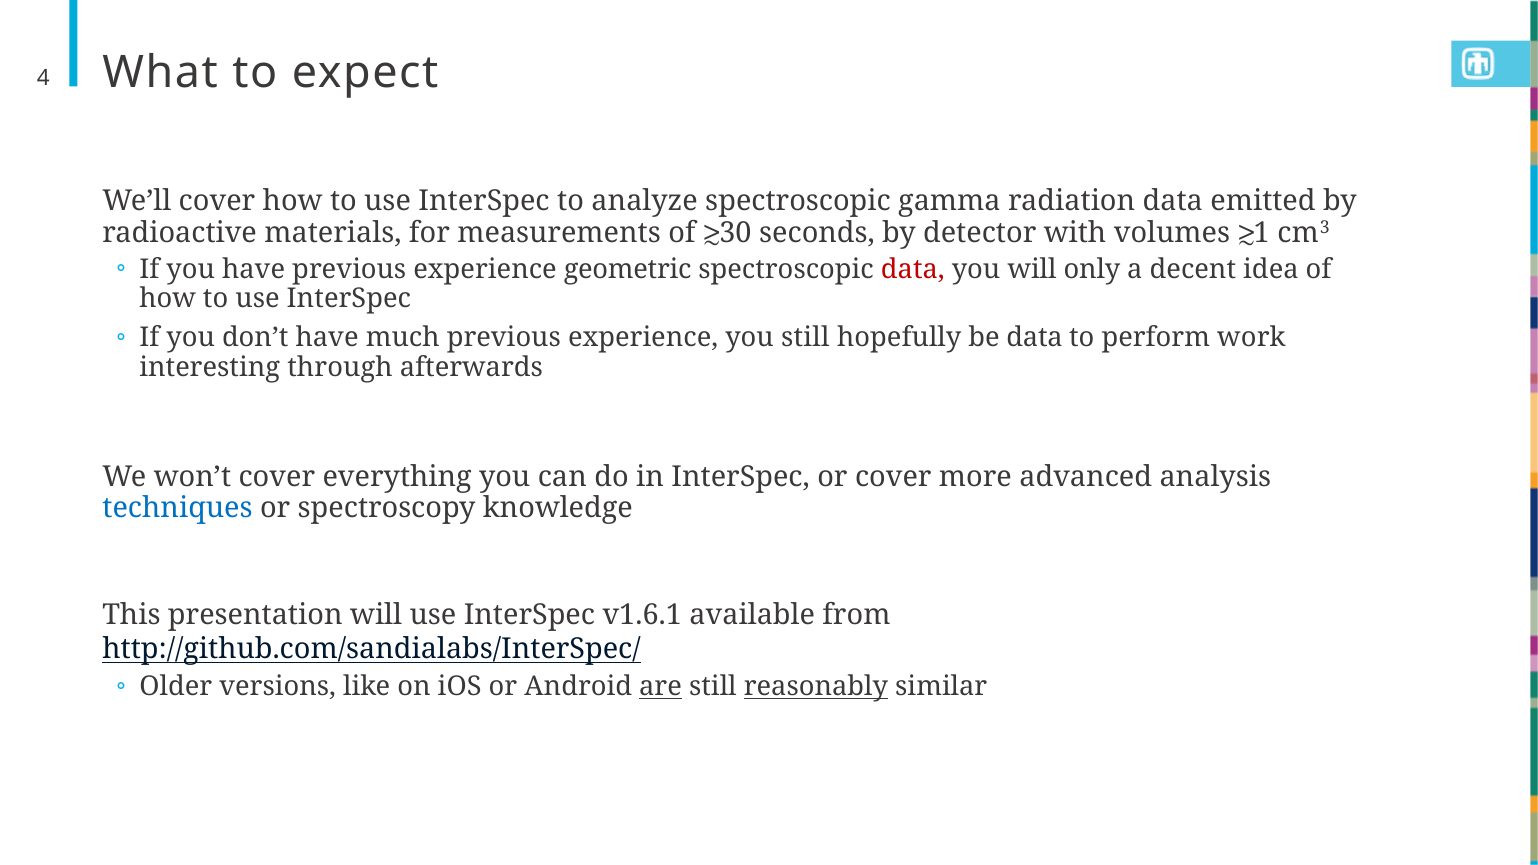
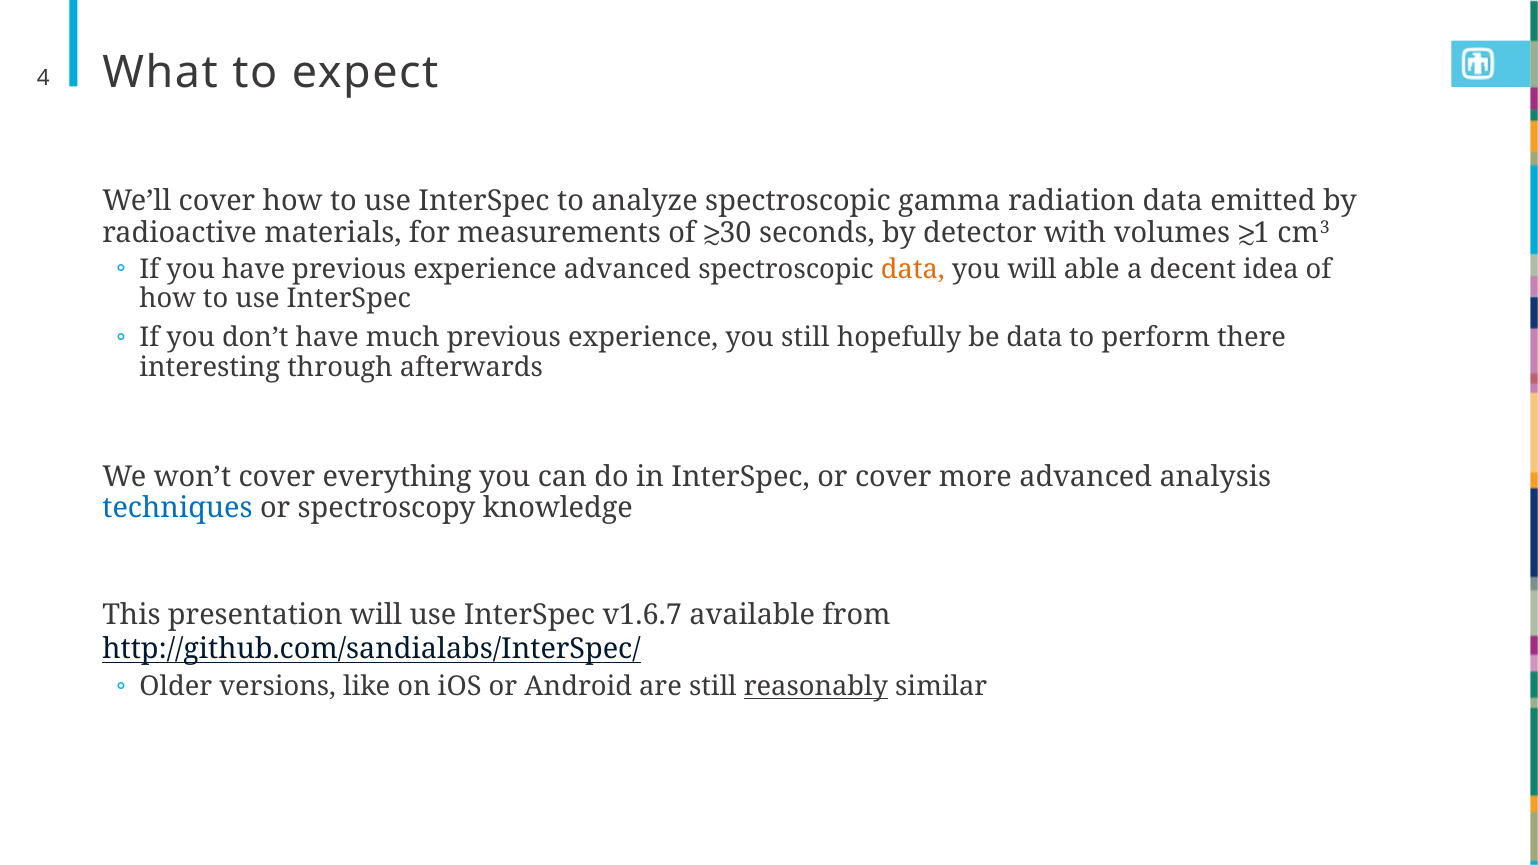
experience geometric: geometric -> advanced
data at (913, 269) colour: red -> orange
only: only -> able
work: work -> there
v1.6.1: v1.6.1 -> v1.6.7
are underline: present -> none
